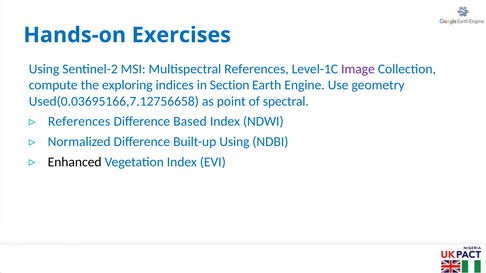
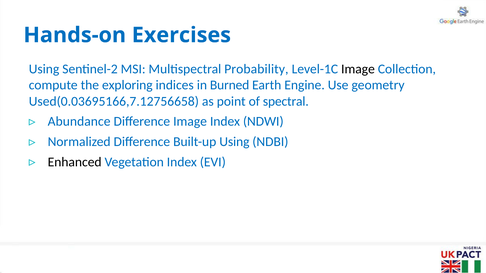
Multispectral References: References -> Probability
Image at (358, 69) colour: purple -> black
Section: Section -> Burned
References at (79, 122): References -> Abundance
Difference Based: Based -> Image
